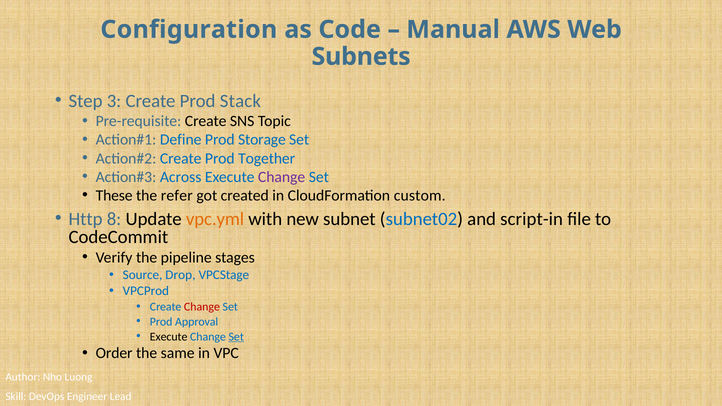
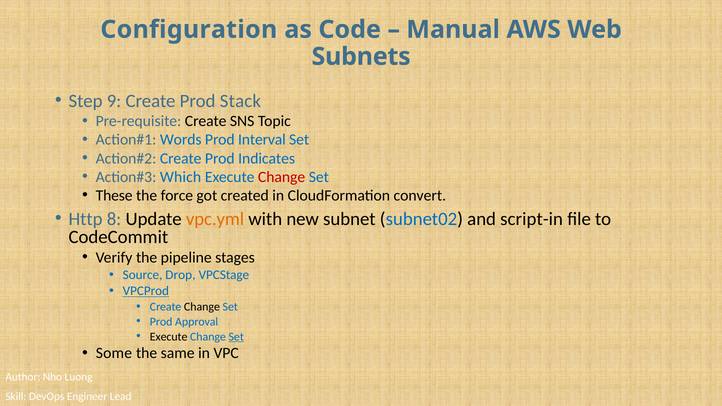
3: 3 -> 9
Define: Define -> Words
Storage: Storage -> Interval
Together: Together -> Indicates
Across: Across -> Which
Change at (282, 177) colour: purple -> red
refer: refer -> force
custom: custom -> convert
VPCProd underline: none -> present
Change at (202, 307) colour: red -> black
Order: Order -> Some
